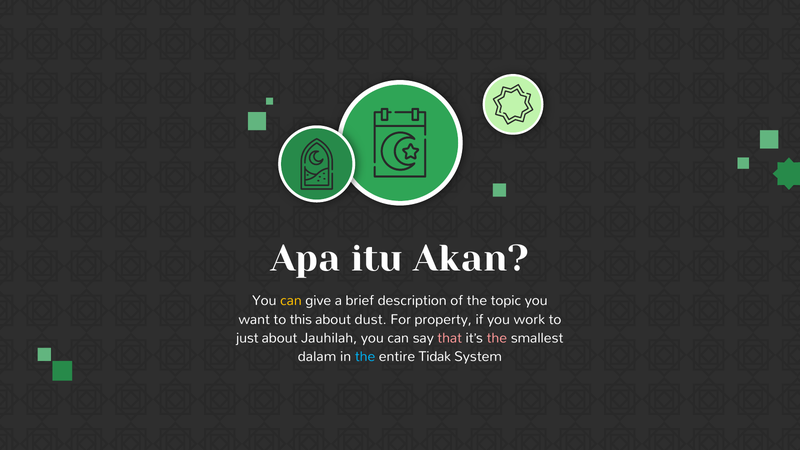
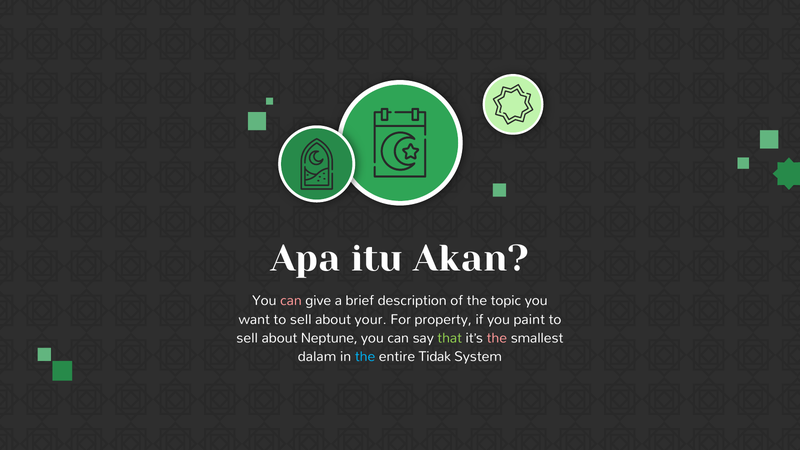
can at (291, 300) colour: yellow -> pink
want to this: this -> sell
dust: dust -> your
work: work -> paint
just at (247, 338): just -> sell
Jauhilah: Jauhilah -> Neptune
that colour: pink -> light green
